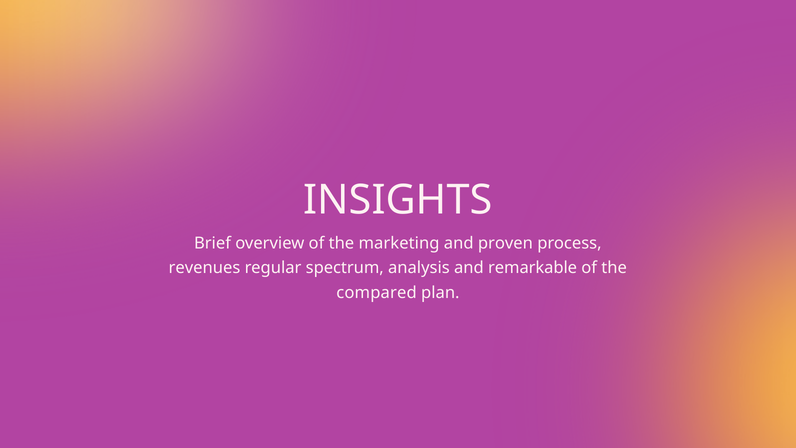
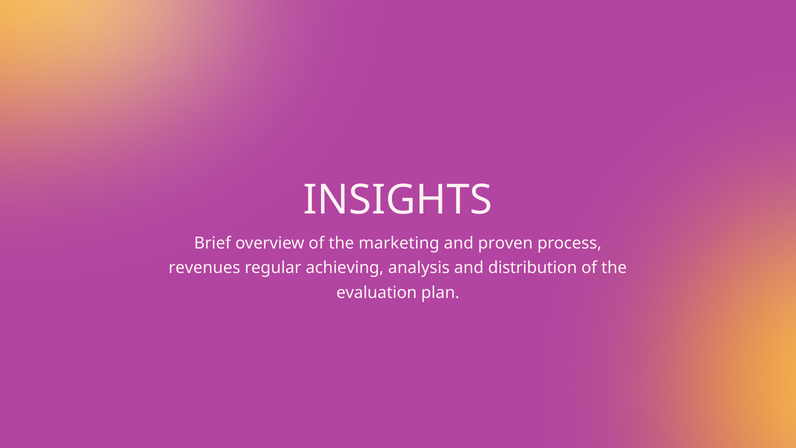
spectrum: spectrum -> achieving
remarkable: remarkable -> distribution
compared: compared -> evaluation
